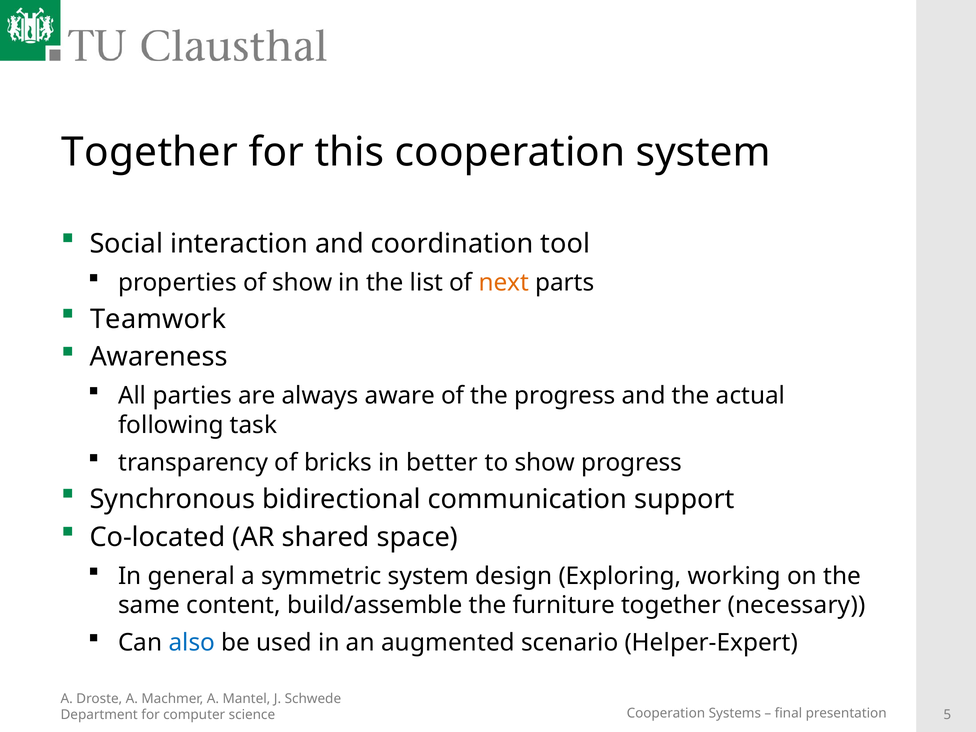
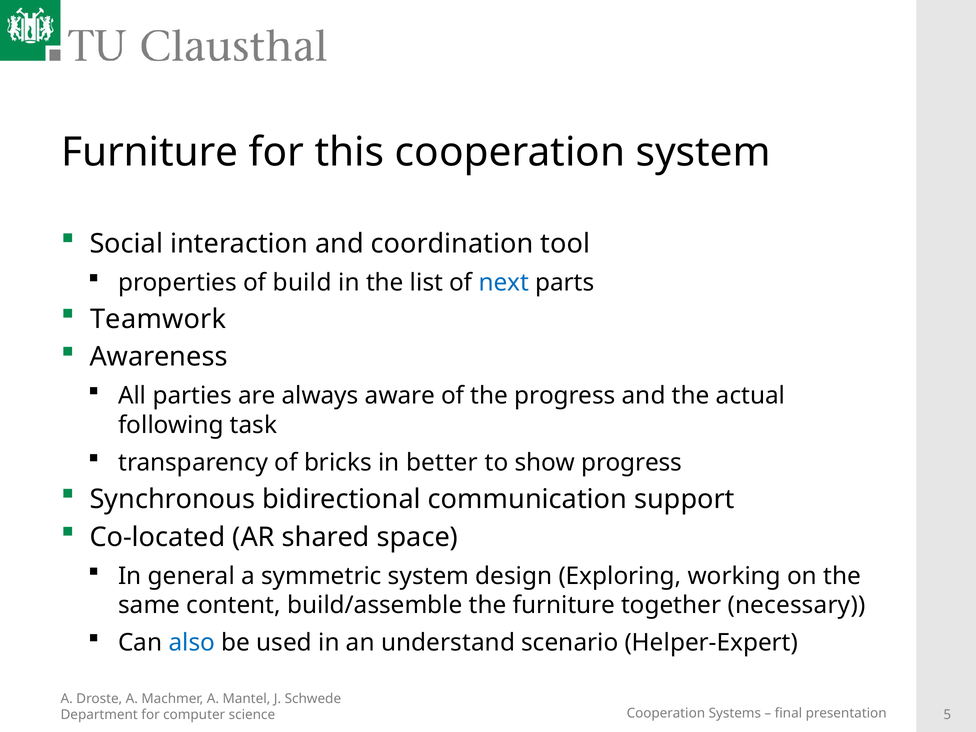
Together at (150, 152): Together -> Furniture
of show: show -> build
next colour: orange -> blue
augmented: augmented -> understand
